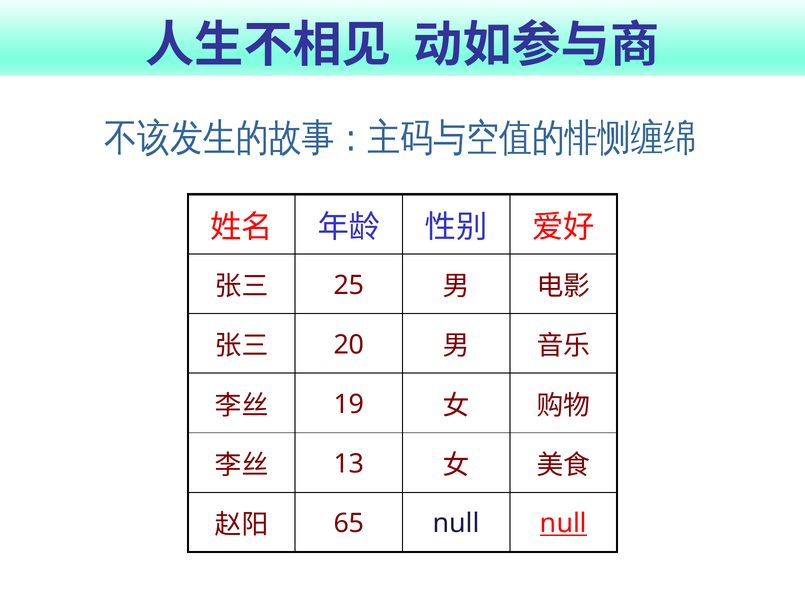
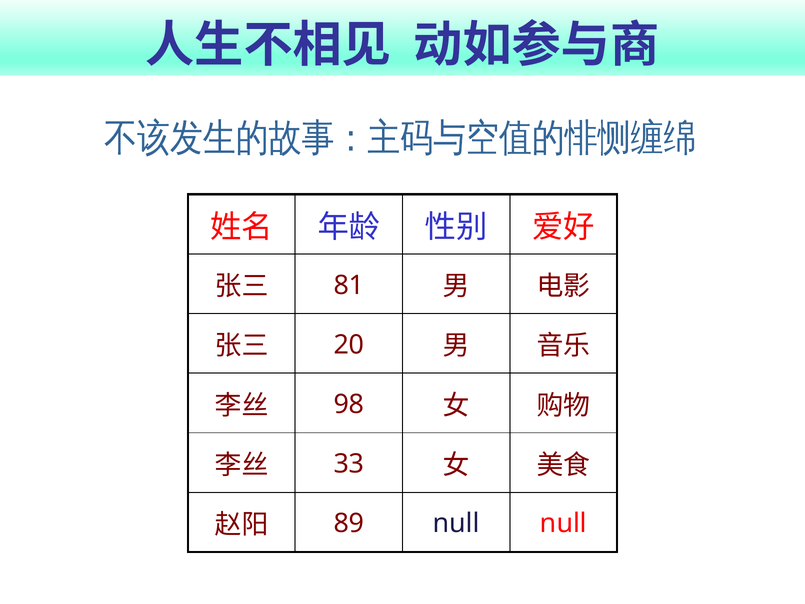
25: 25 -> 81
19: 19 -> 98
13: 13 -> 33
65: 65 -> 89
null at (563, 523) underline: present -> none
